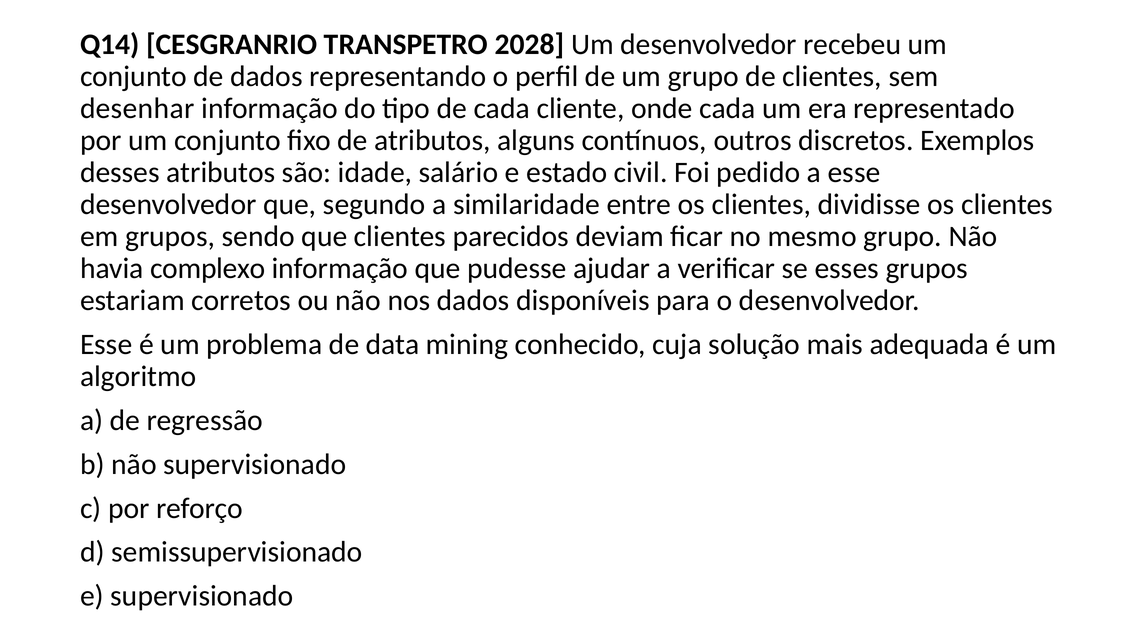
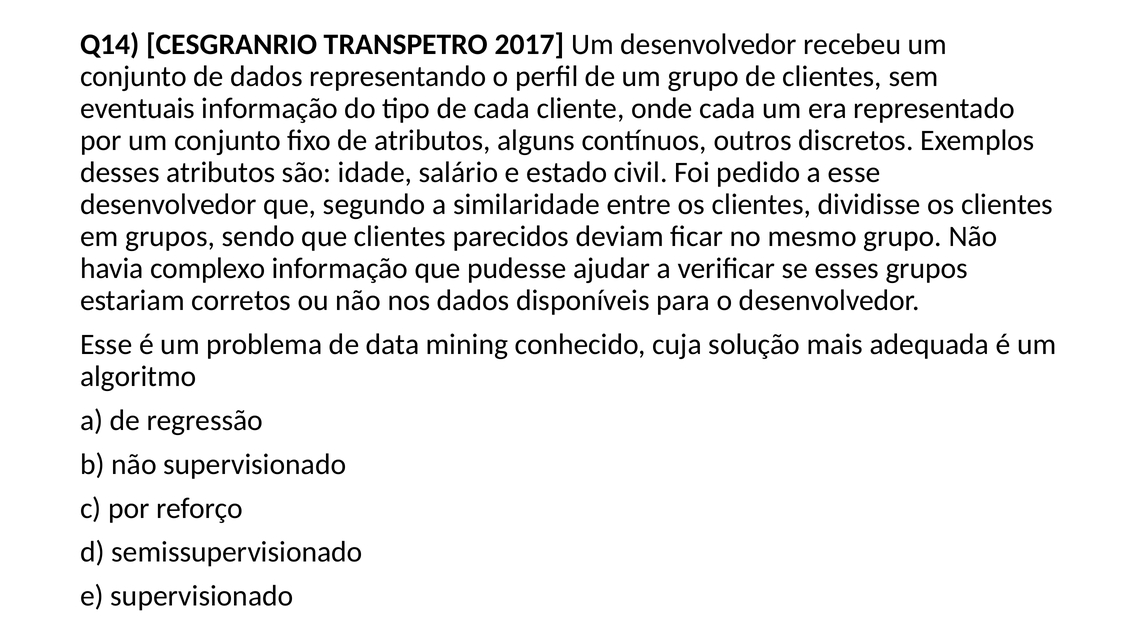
2028: 2028 -> 2017
desenhar: desenhar -> eventuais
